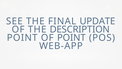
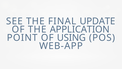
DESCRIPTION: DESCRIPTION -> APPLICATION
OF POINT: POINT -> USING
